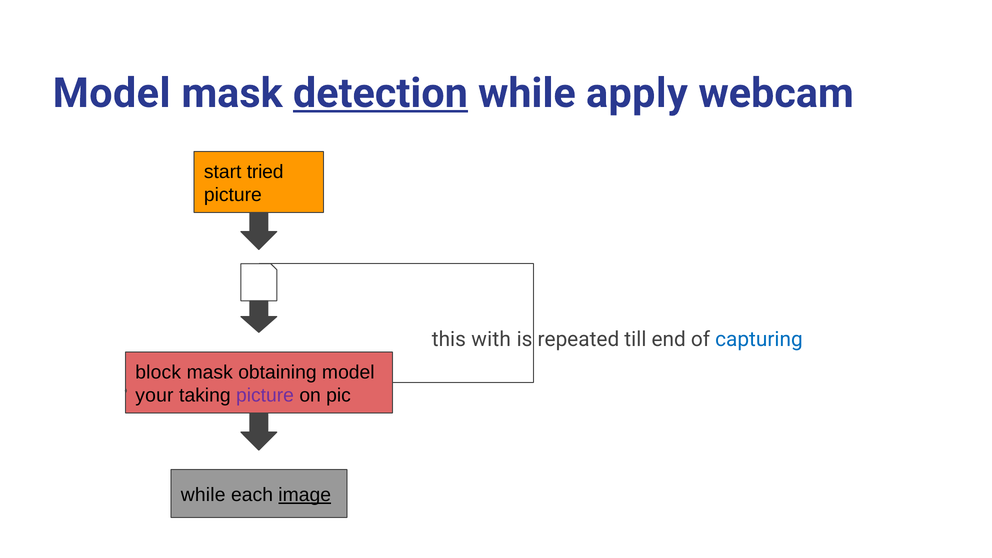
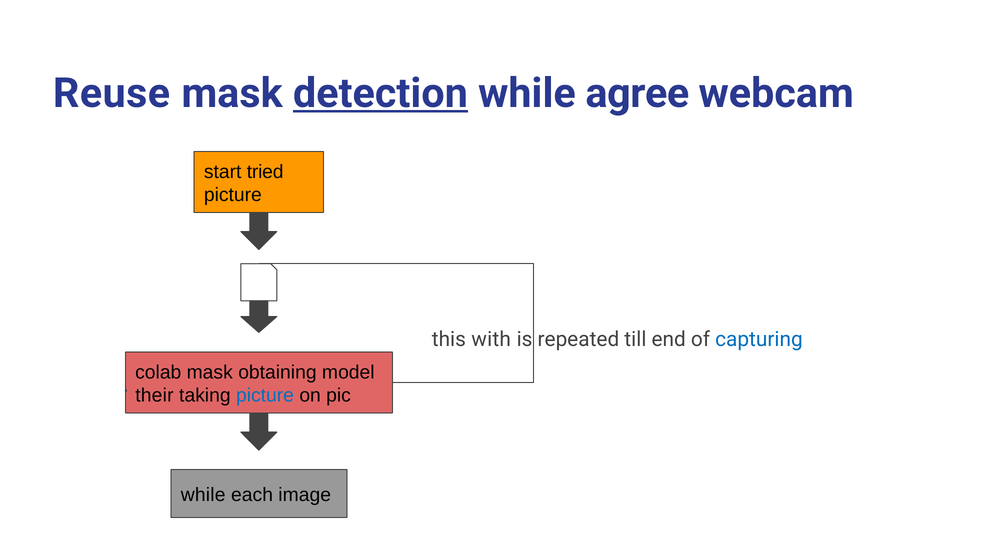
Model at (111, 93): Model -> Reuse
apply: apply -> agree
block: block -> colab
your: your -> their
picture at (265, 395) colour: purple -> blue
image underline: present -> none
